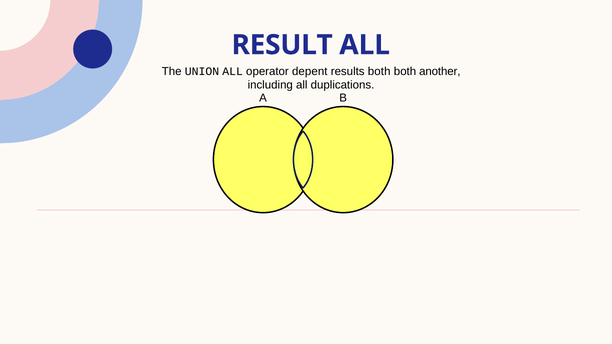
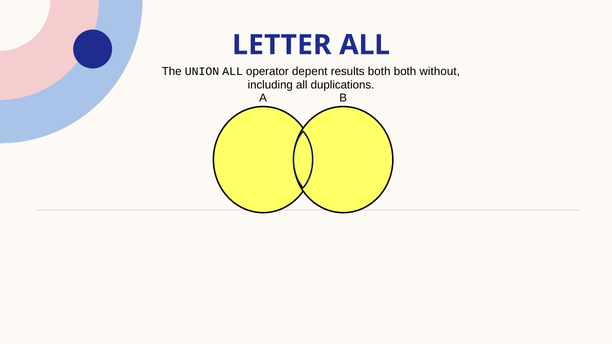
RESULT: RESULT -> LETTER
another: another -> without
